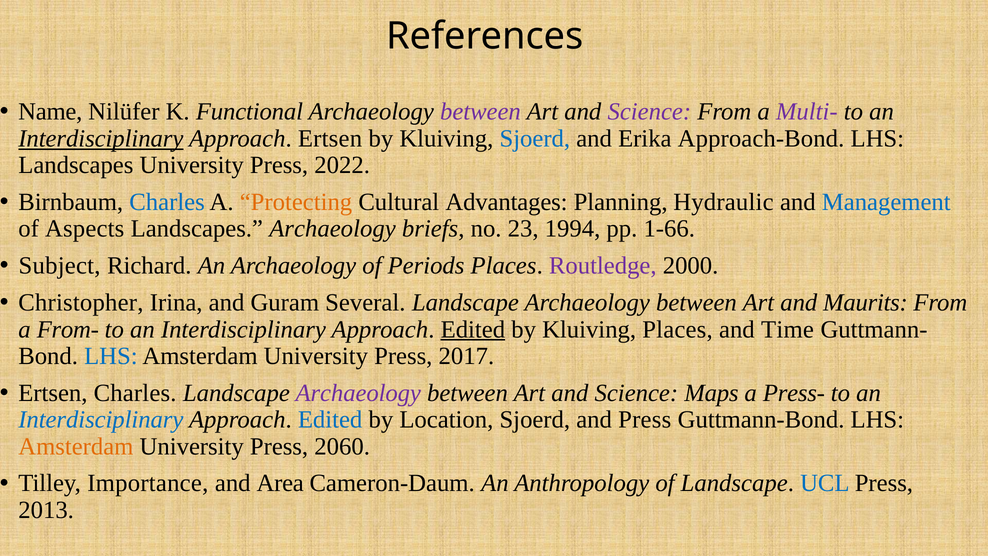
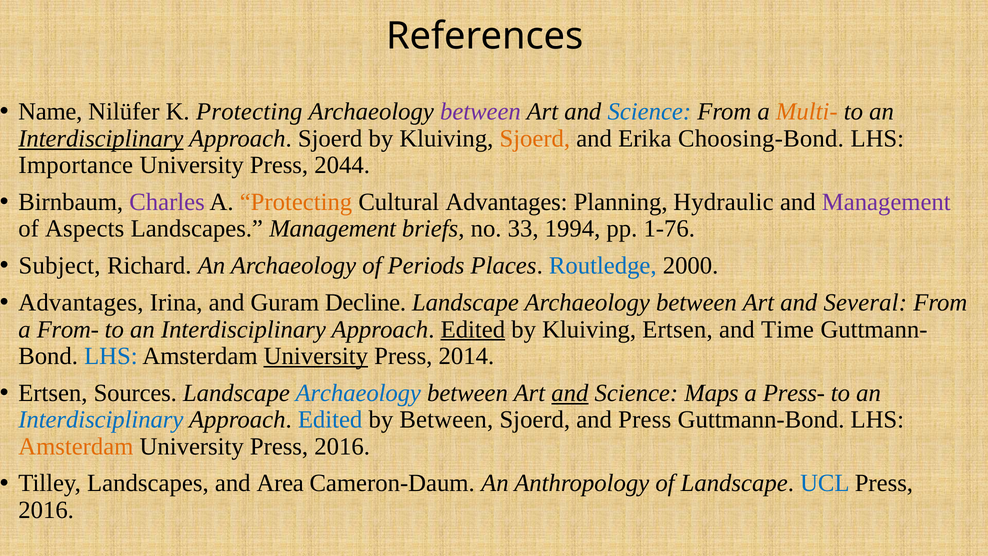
K Functional: Functional -> Protecting
Science at (649, 112) colour: purple -> blue
Multi- colour: purple -> orange
Approach Ertsen: Ertsen -> Sjoerd
Sjoerd at (535, 138) colour: blue -> orange
Approach-Bond: Approach-Bond -> Choosing-Bond
Landscapes at (76, 165): Landscapes -> Importance
2022: 2022 -> 2044
Charles at (167, 202) colour: blue -> purple
Management at (886, 202) colour: blue -> purple
Landscapes Archaeology: Archaeology -> Management
23: 23 -> 33
1-66: 1-66 -> 1-76
Routledge colour: purple -> blue
Christopher at (81, 303): Christopher -> Advantages
Several: Several -> Decline
Maurits: Maurits -> Several
Kluiving Places: Places -> Ertsen
University at (316, 356) underline: none -> present
2017: 2017 -> 2014
Ertsen Charles: Charles -> Sources
Archaeology at (358, 393) colour: purple -> blue
and at (570, 393) underline: none -> present
by Location: Location -> Between
University Press 2060: 2060 -> 2016
Tilley Importance: Importance -> Landscapes
2013 at (46, 510): 2013 -> 2016
